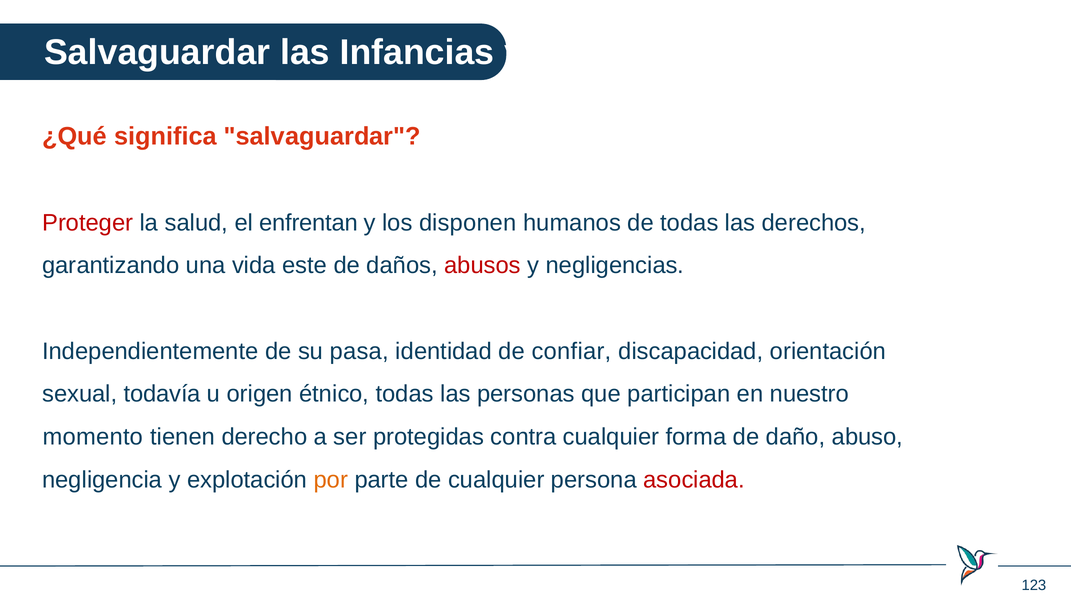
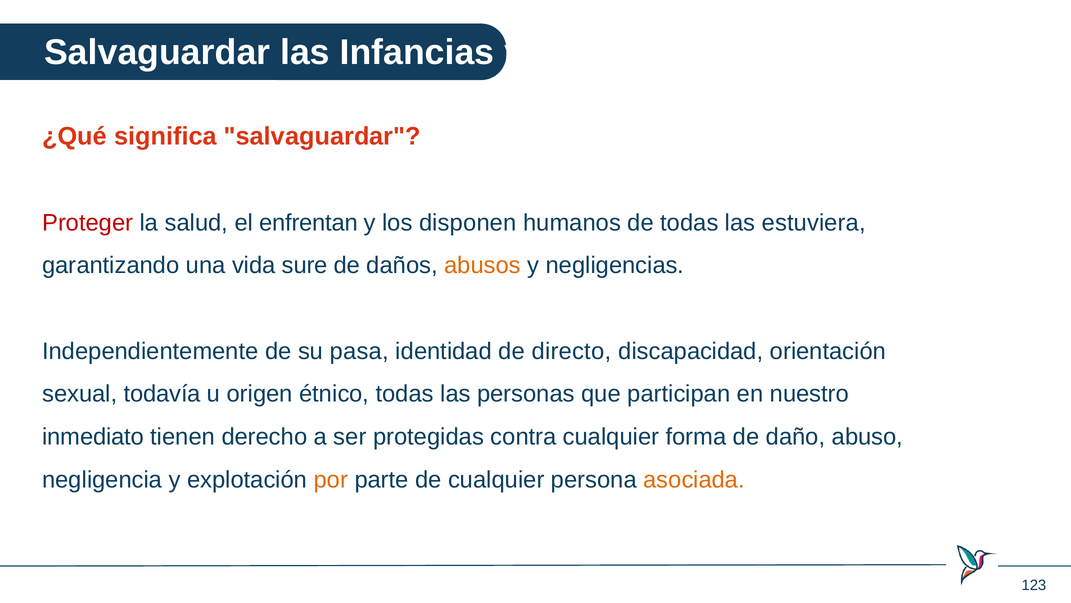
derechos: derechos -> estuviera
este: este -> sure
abusos colour: red -> orange
confiar: confiar -> directo
momento: momento -> inmediato
asociada colour: red -> orange
